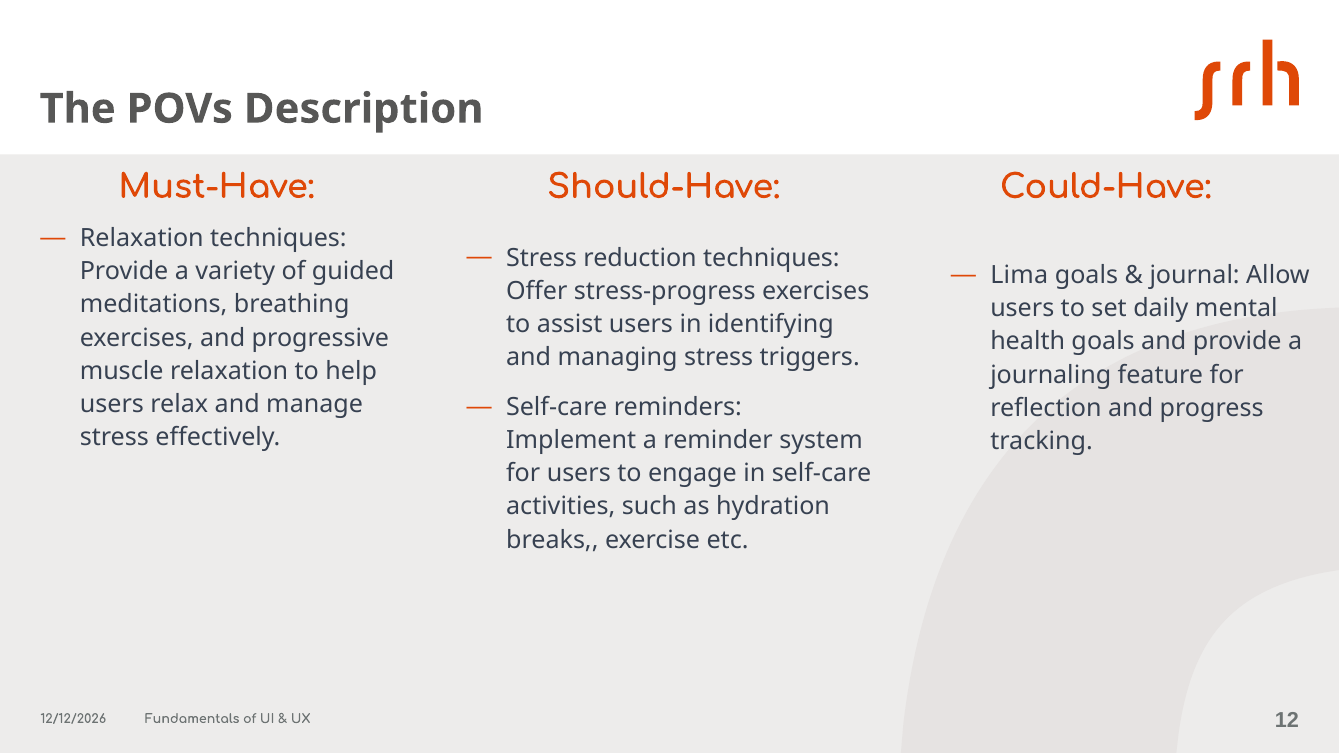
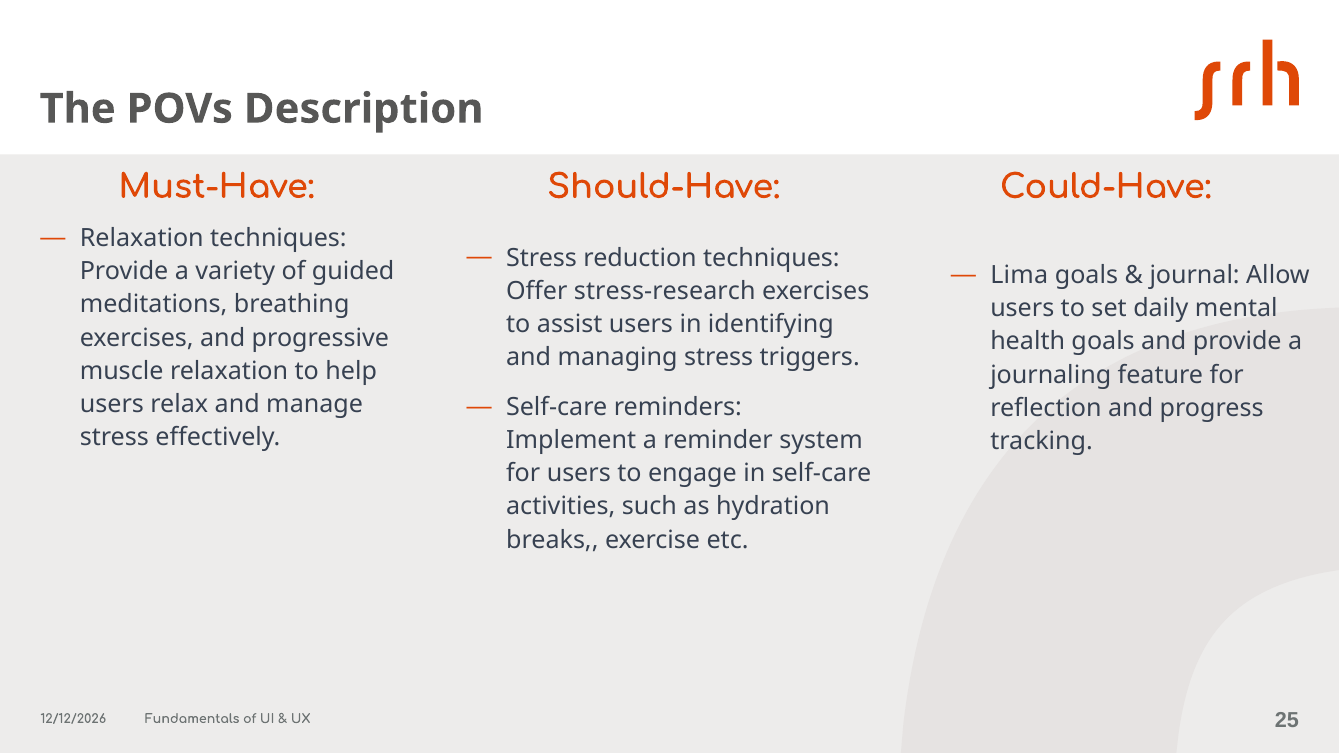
stress-progress: stress-progress -> stress-research
12: 12 -> 25
